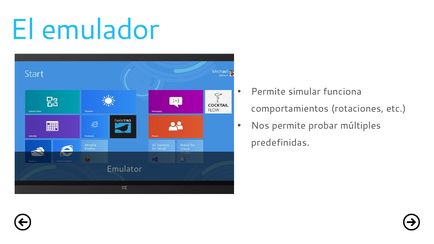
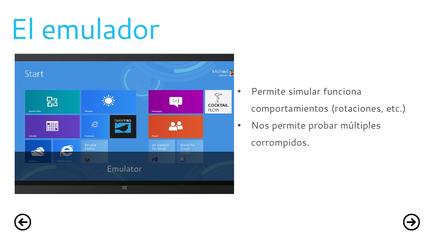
predefinidas: predefinidas -> corrompidos
